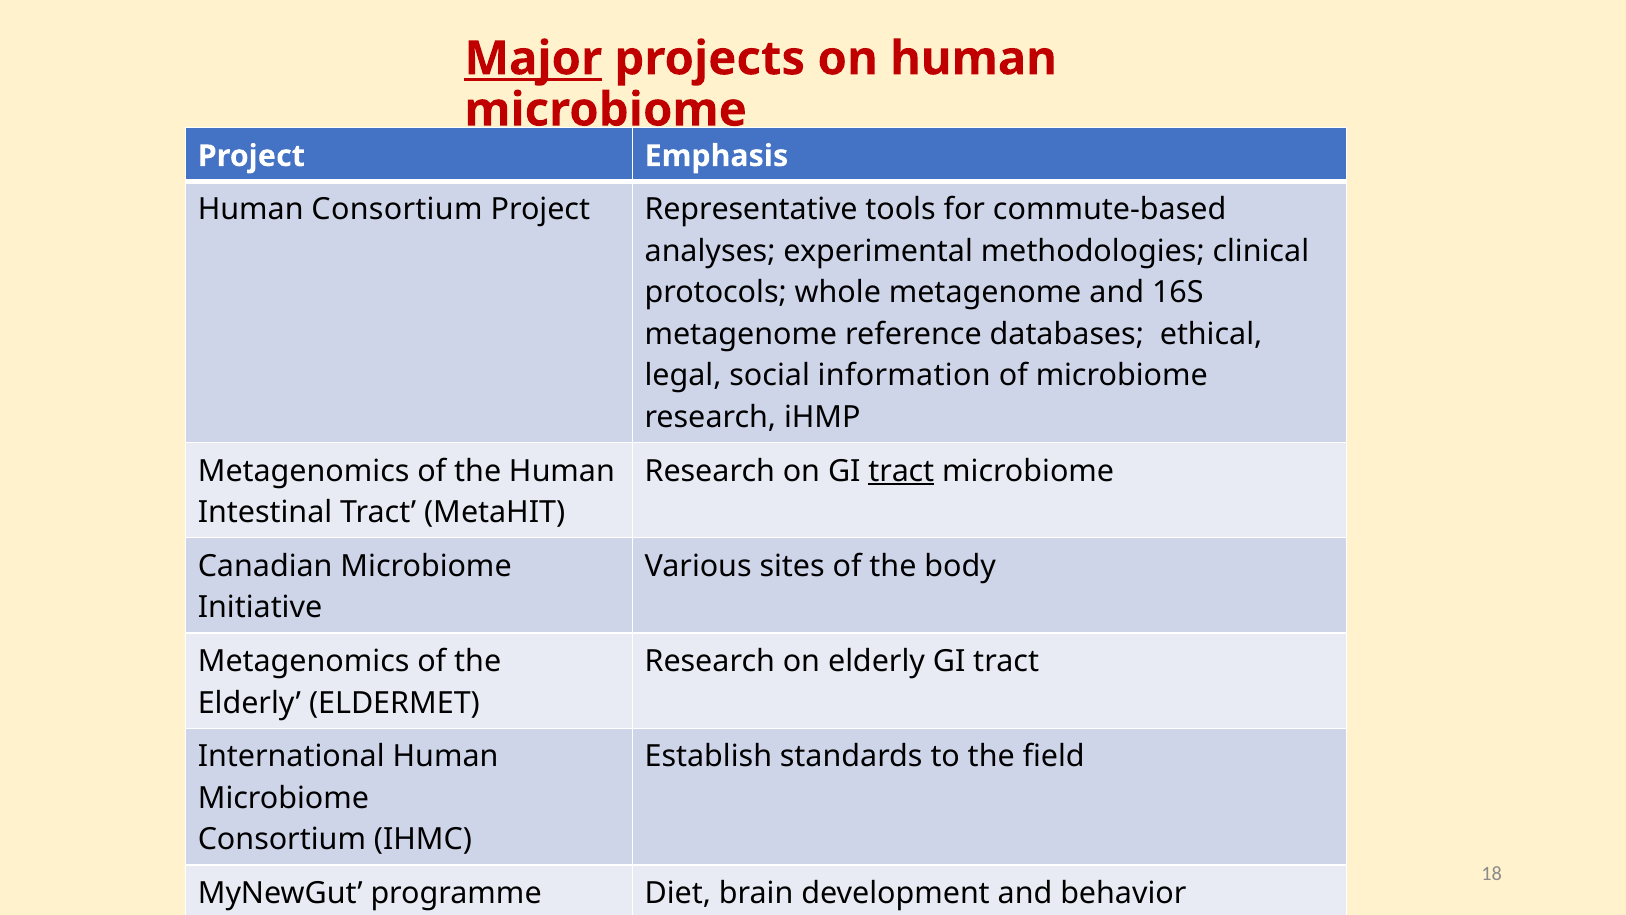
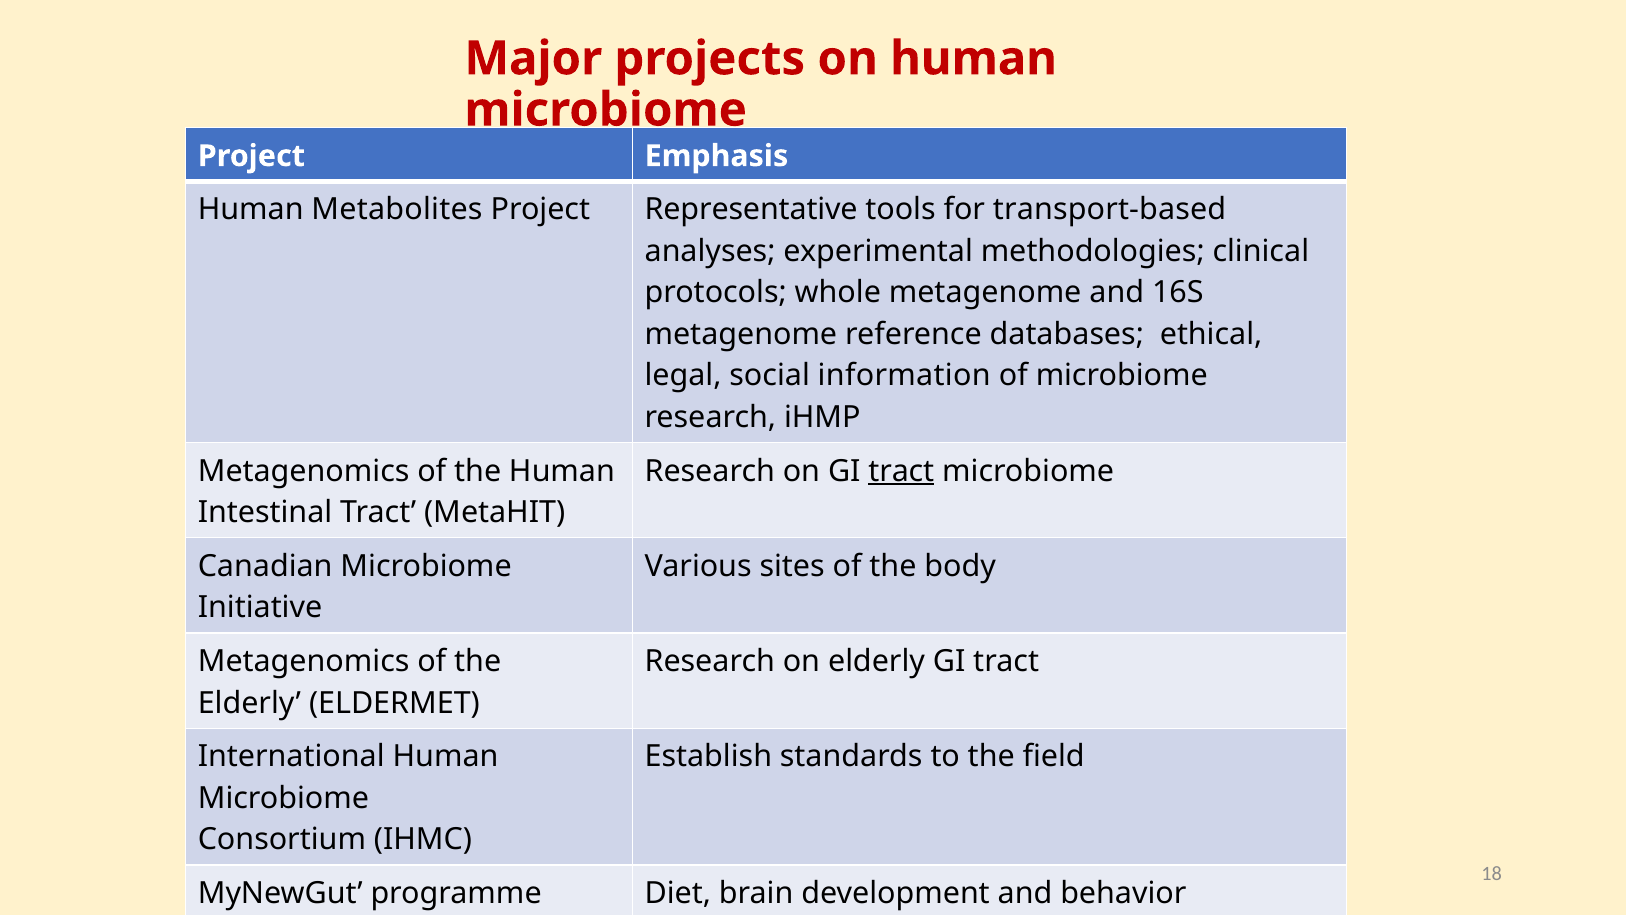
Major underline: present -> none
Human Consortium: Consortium -> Metabolites
commute-based: commute-based -> transport-based
